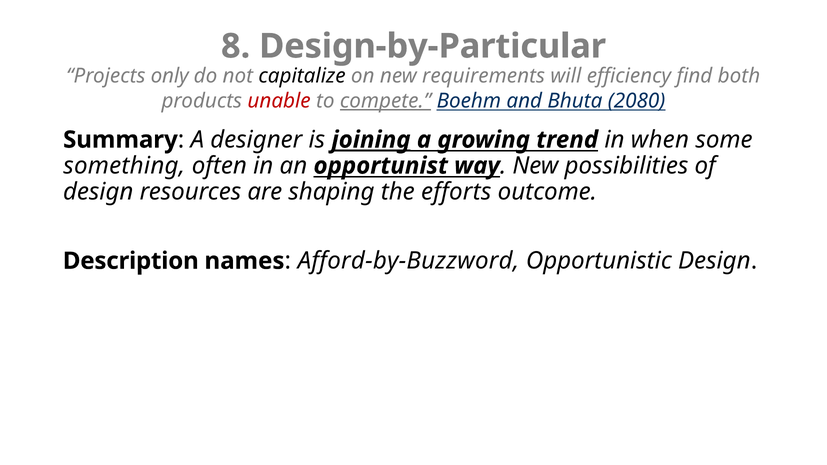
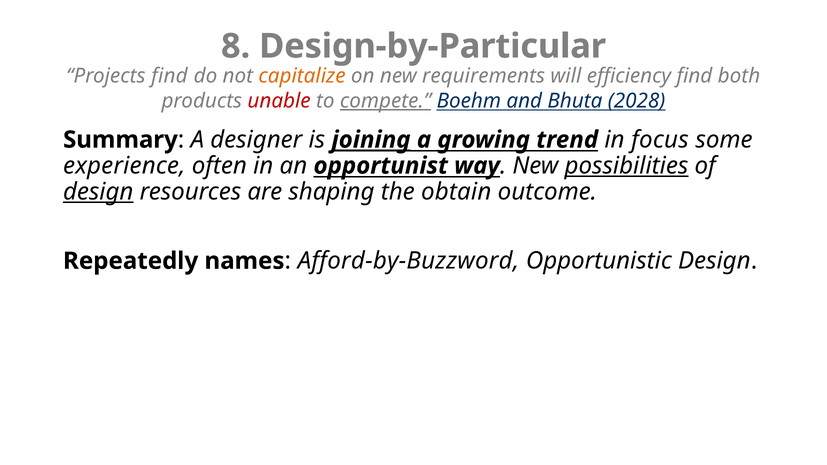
Projects only: only -> find
capitalize colour: black -> orange
2080: 2080 -> 2028
when: when -> focus
something: something -> experience
possibilities underline: none -> present
design at (98, 192) underline: none -> present
efforts: efforts -> obtain
Description: Description -> Repeatedly
